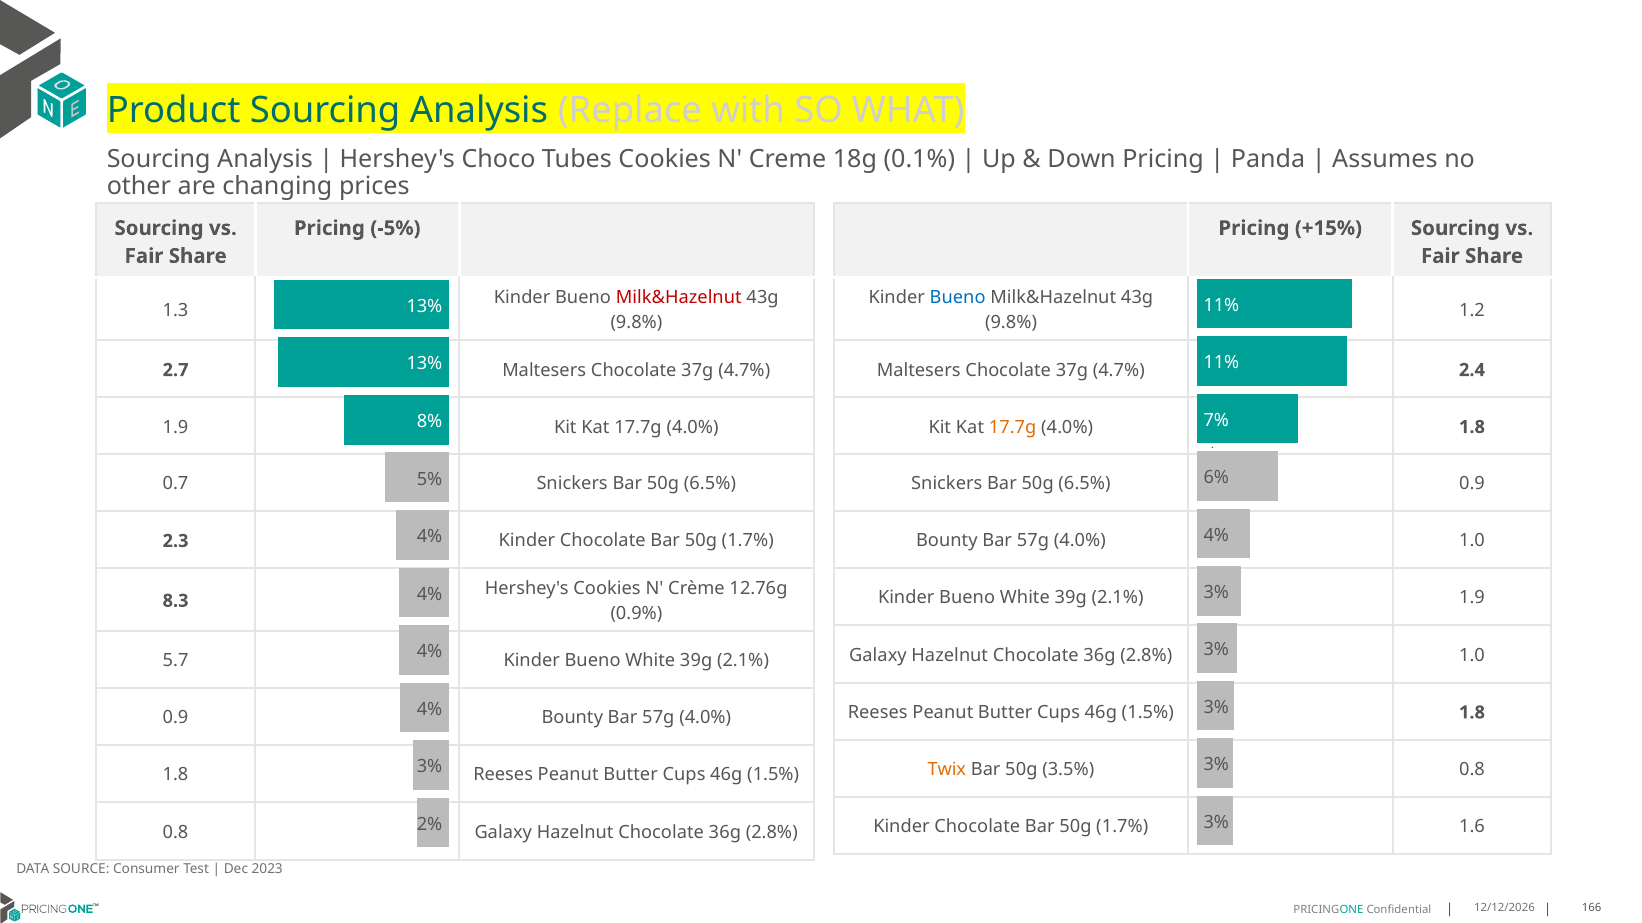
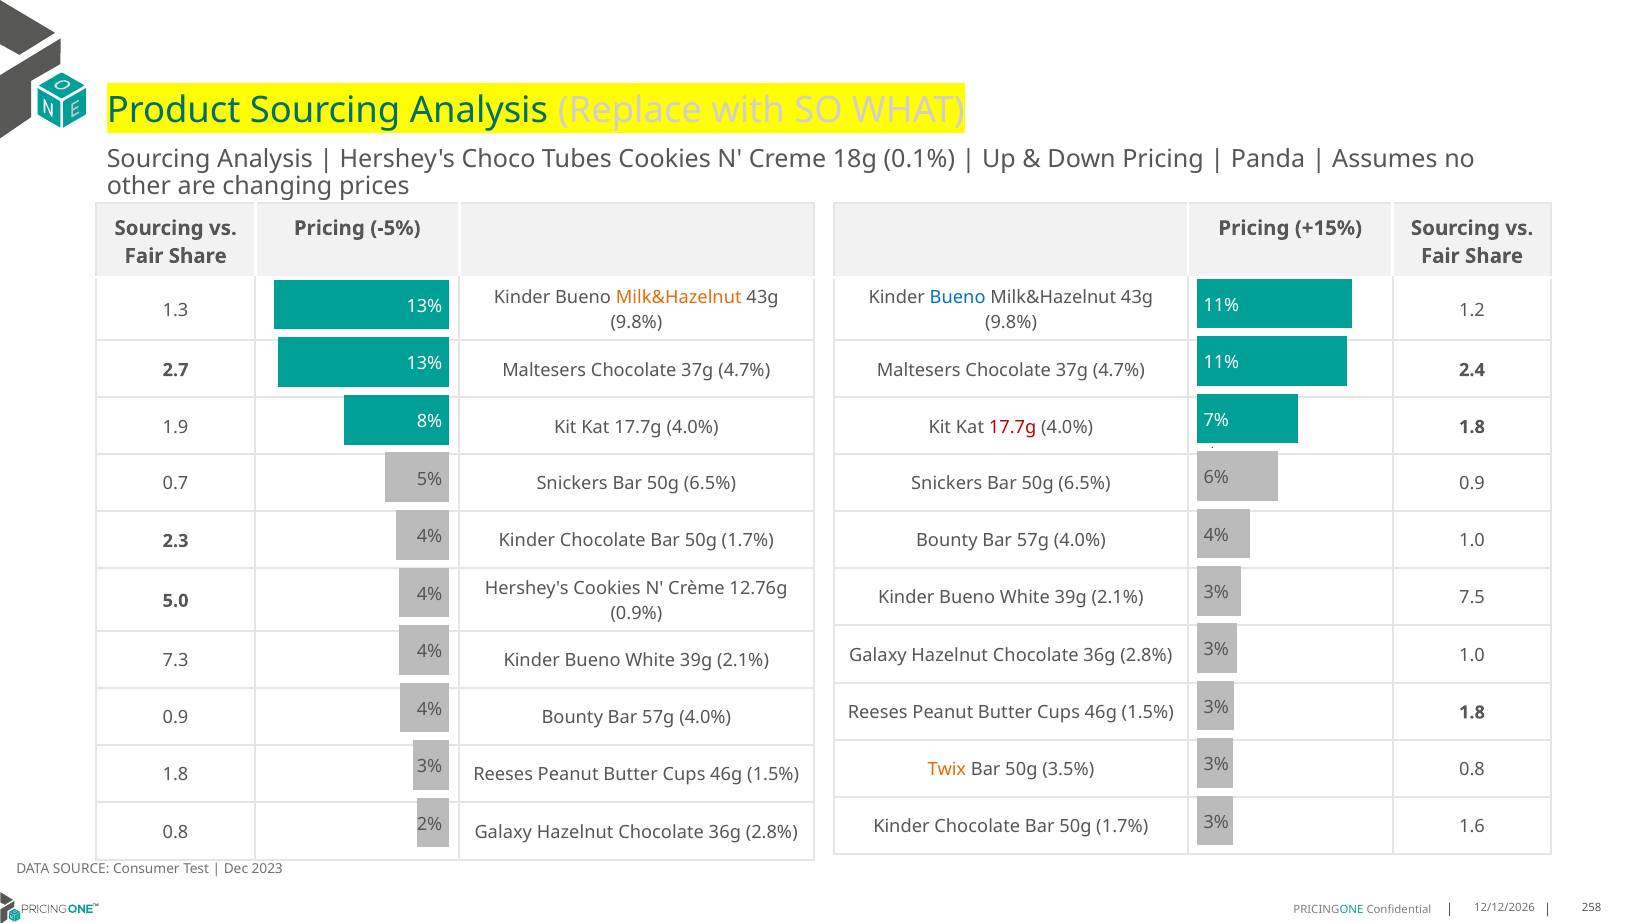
Milk&Hazelnut at (679, 298) colour: red -> orange
17.7g at (1013, 427) colour: orange -> red
2.1% 1.9: 1.9 -> 7.5
8.3: 8.3 -> 5.0
5.7: 5.7 -> 7.3
166: 166 -> 258
